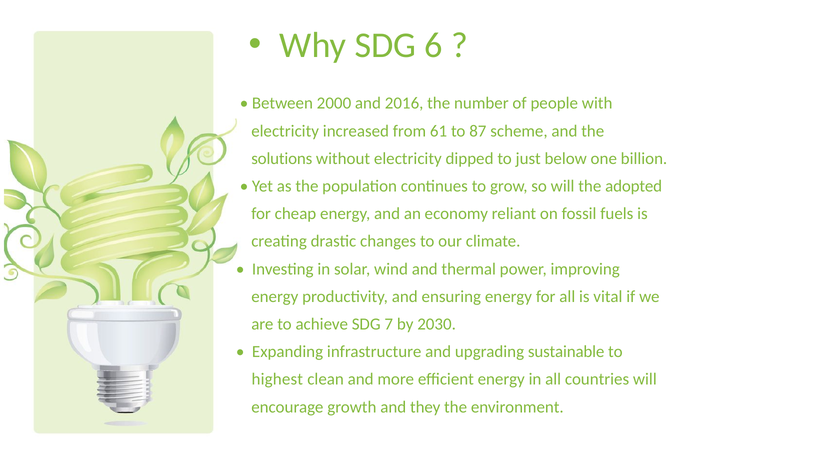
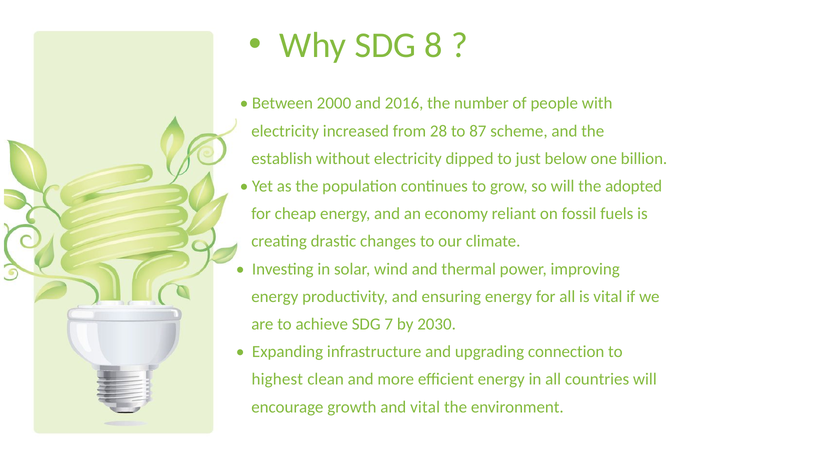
6: 6 -> 8
61: 61 -> 28
solutions: solutions -> establish
sustainable: sustainable -> connection
and they: they -> vital
